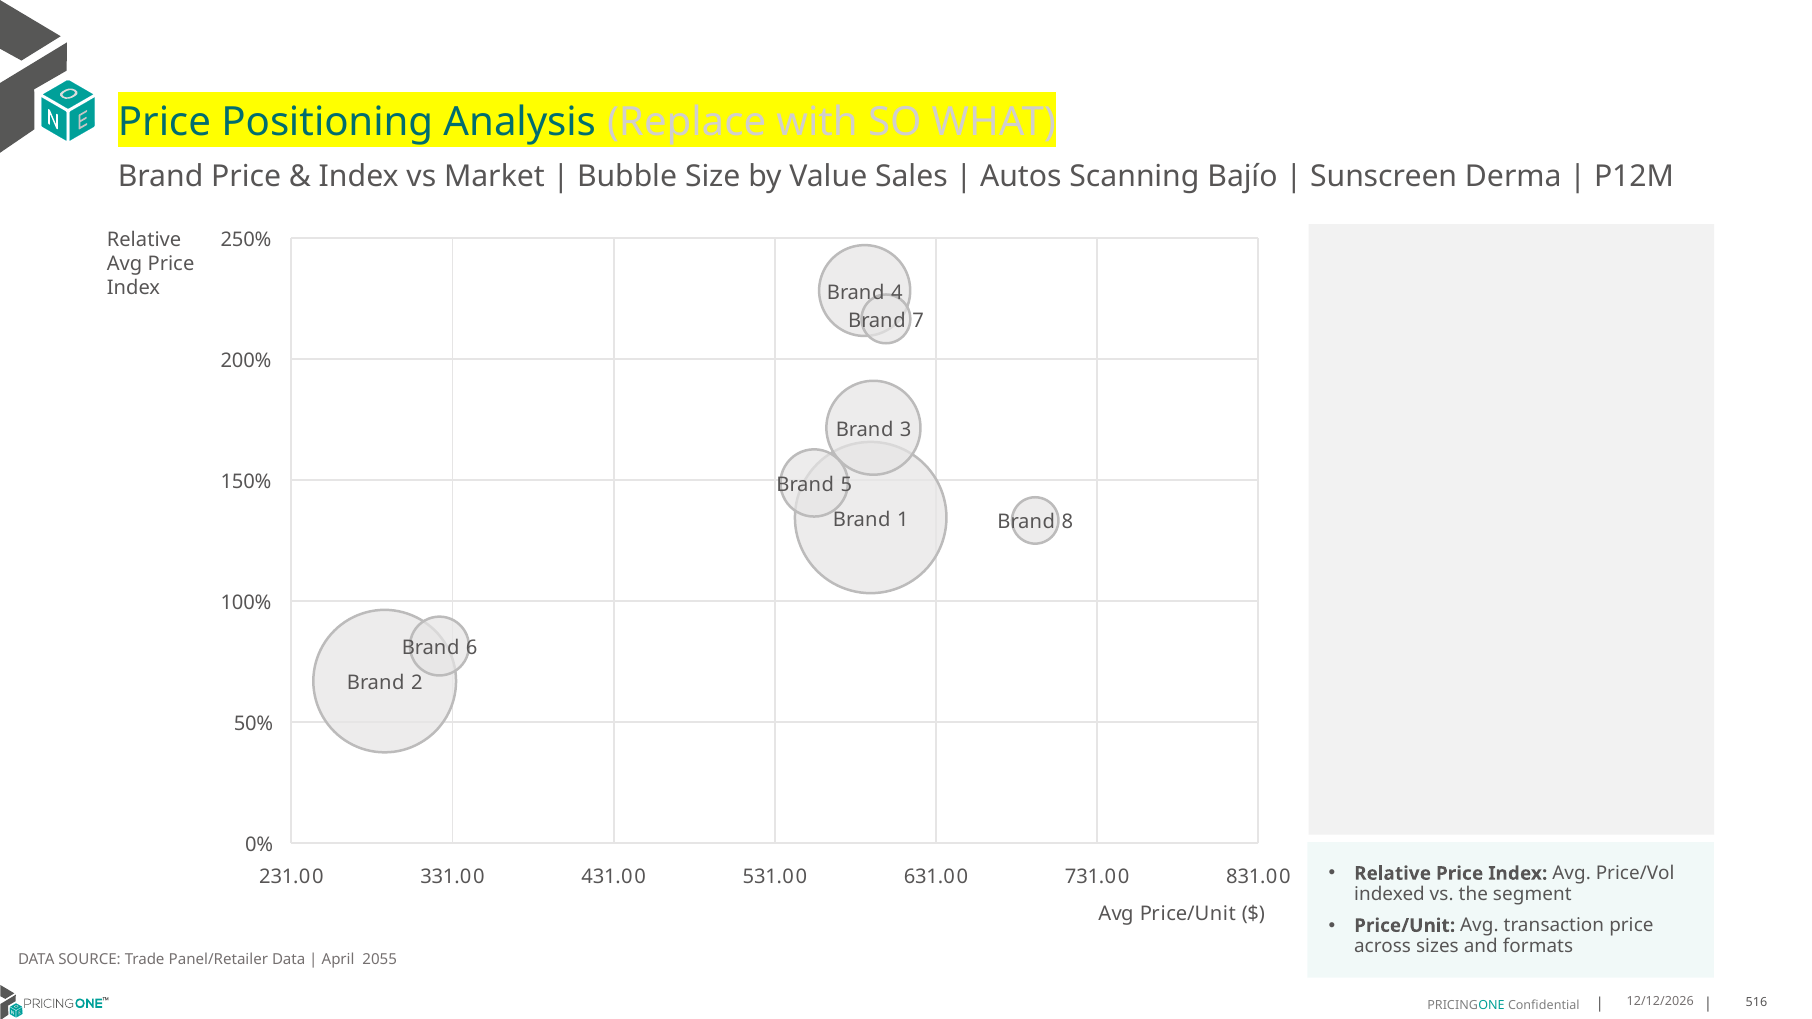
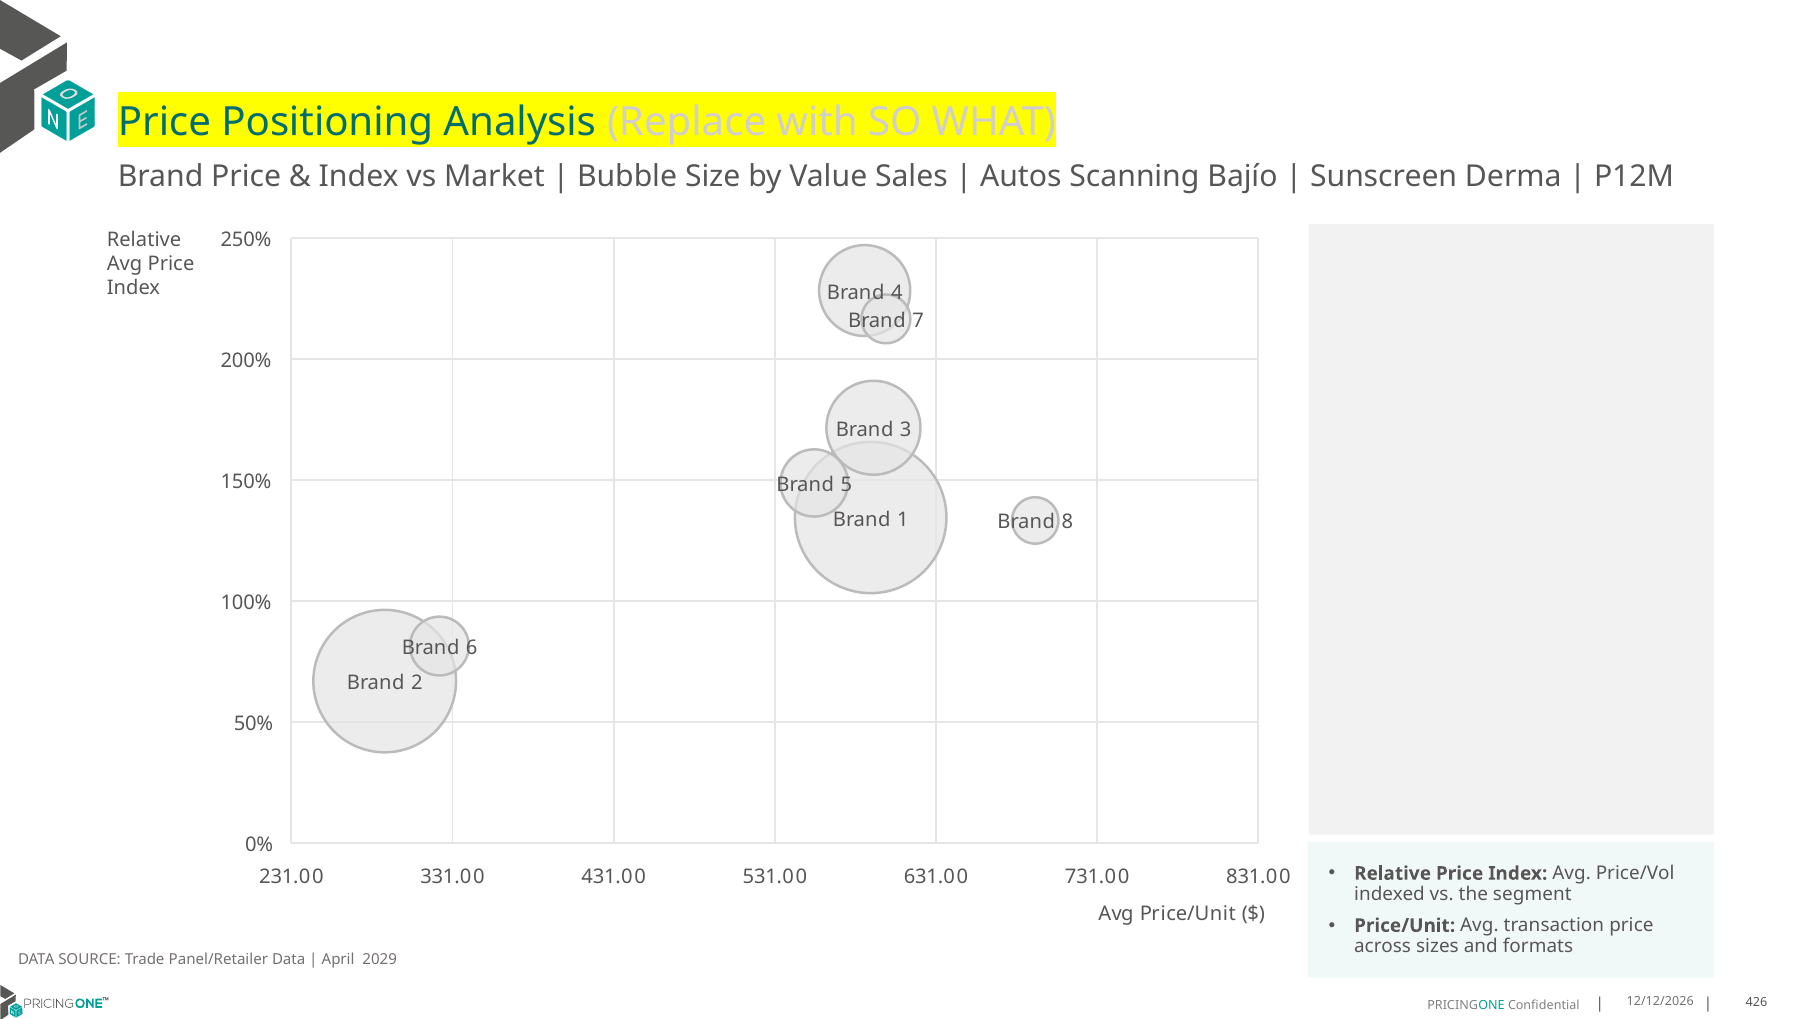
2055: 2055 -> 2029
516: 516 -> 426
